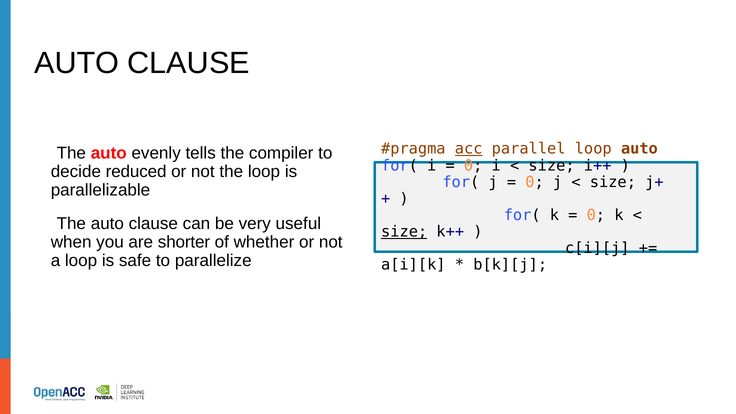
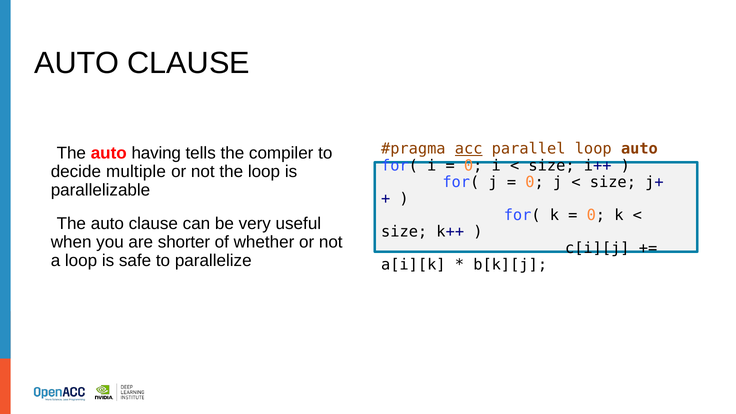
evenly: evenly -> having
reduced: reduced -> multiple
size at (404, 232) underline: present -> none
